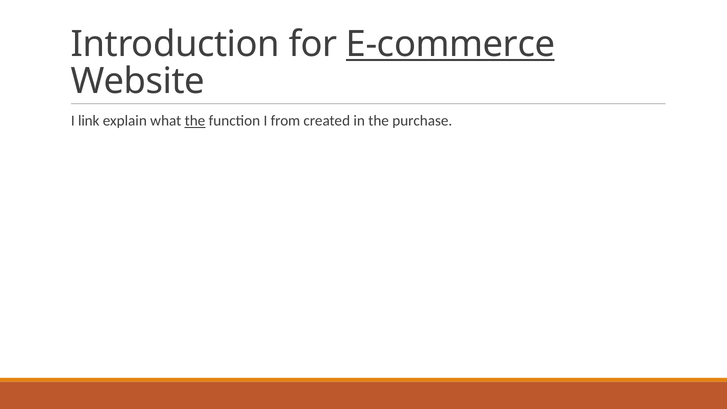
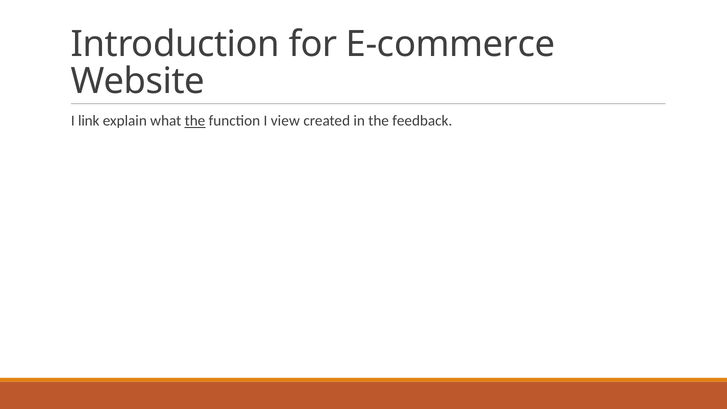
E-commerce underline: present -> none
from: from -> view
purchase: purchase -> feedback
